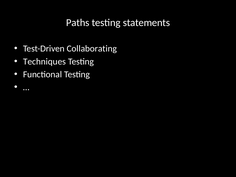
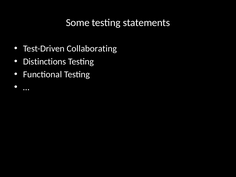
Paths: Paths -> Some
Techniques: Techniques -> Distinctions
